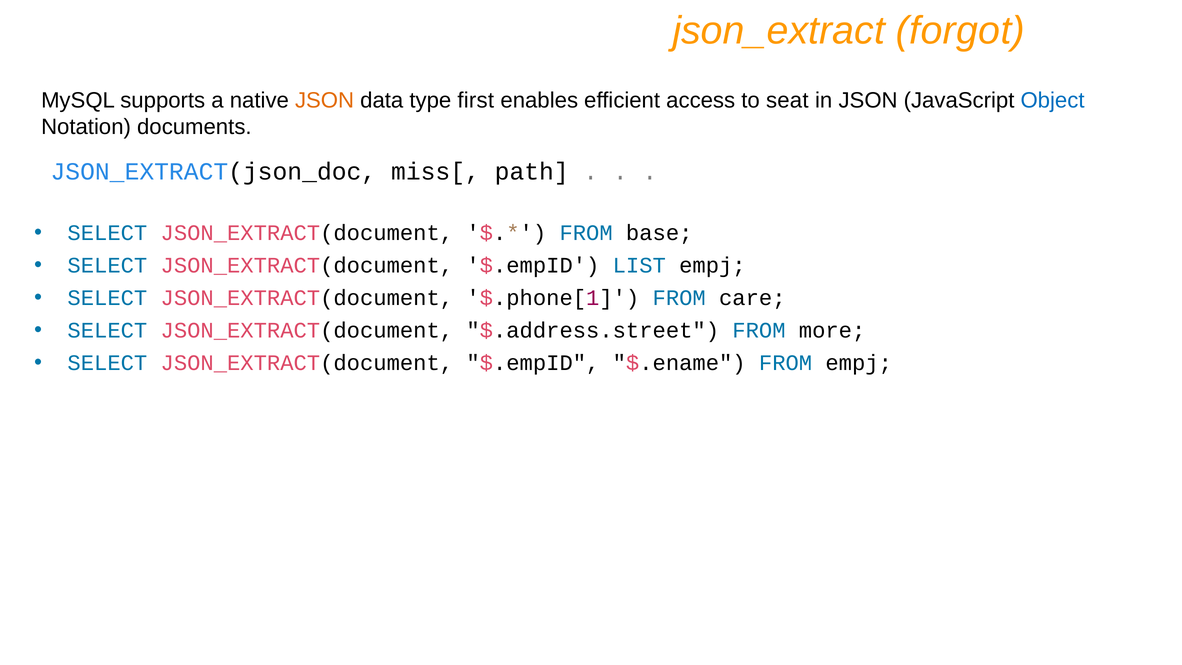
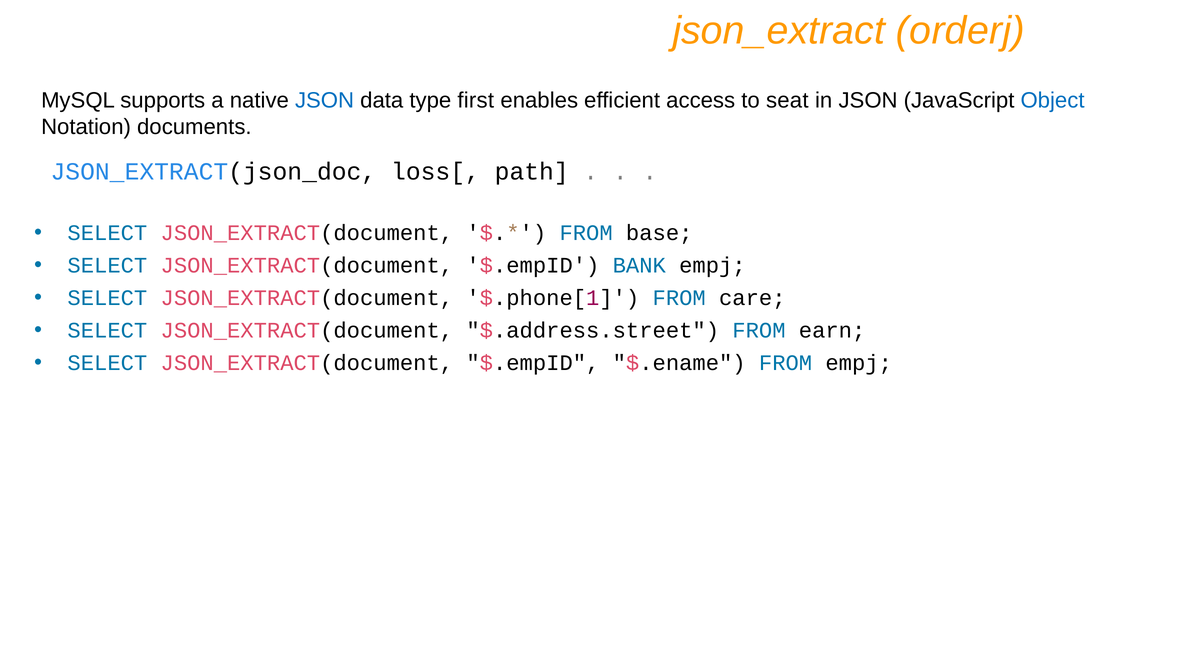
forgot: forgot -> orderj
JSON at (325, 100) colour: orange -> blue
miss[: miss[ -> loss[
LIST: LIST -> BANK
more: more -> earn
